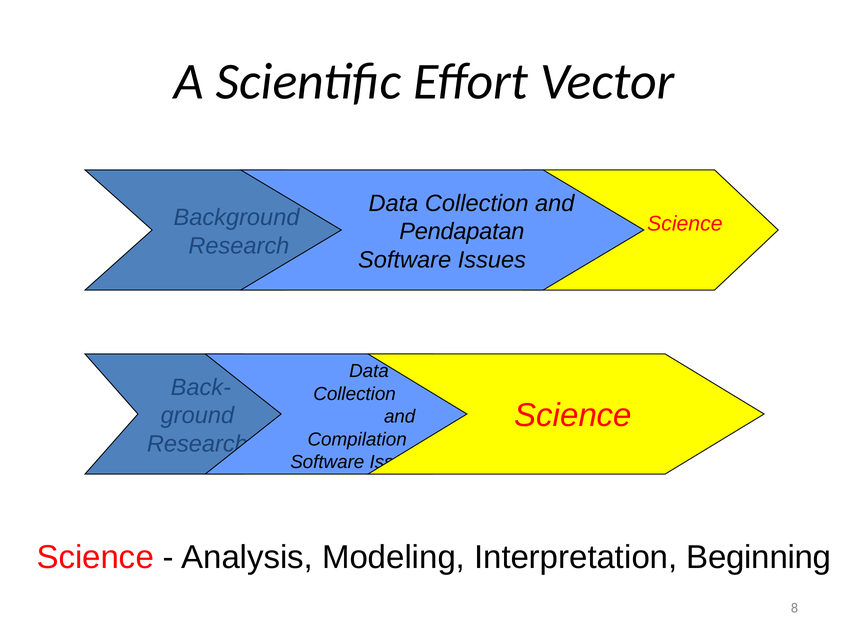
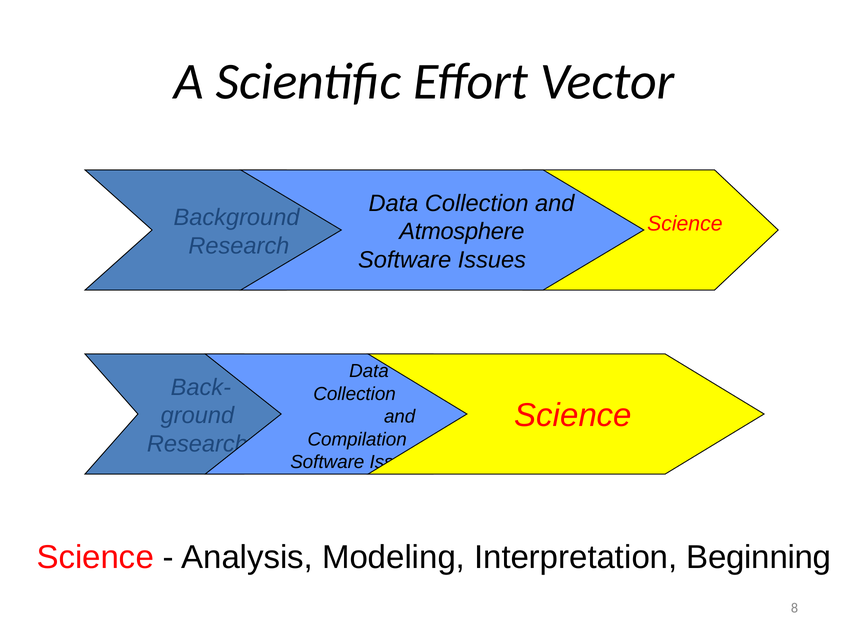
Pendapatan: Pendapatan -> Atmosphere
